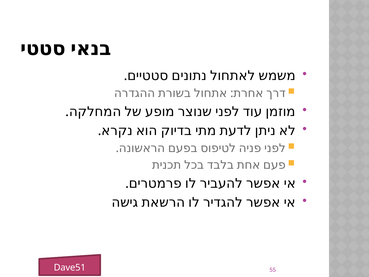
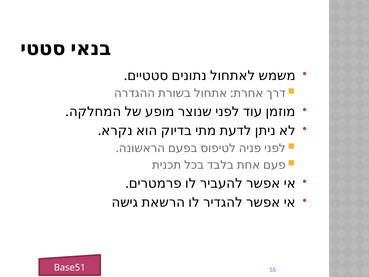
Dave51: Dave51 -> Base51
